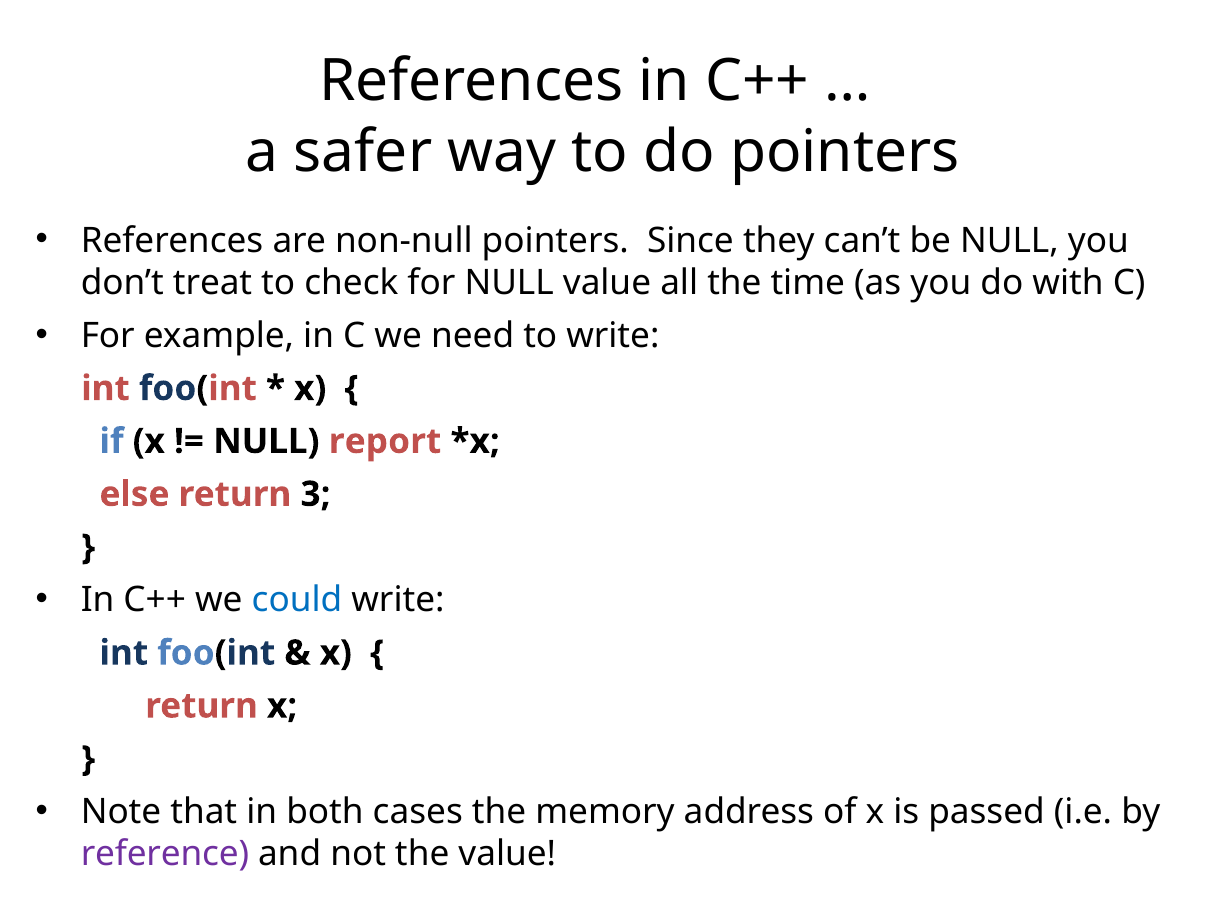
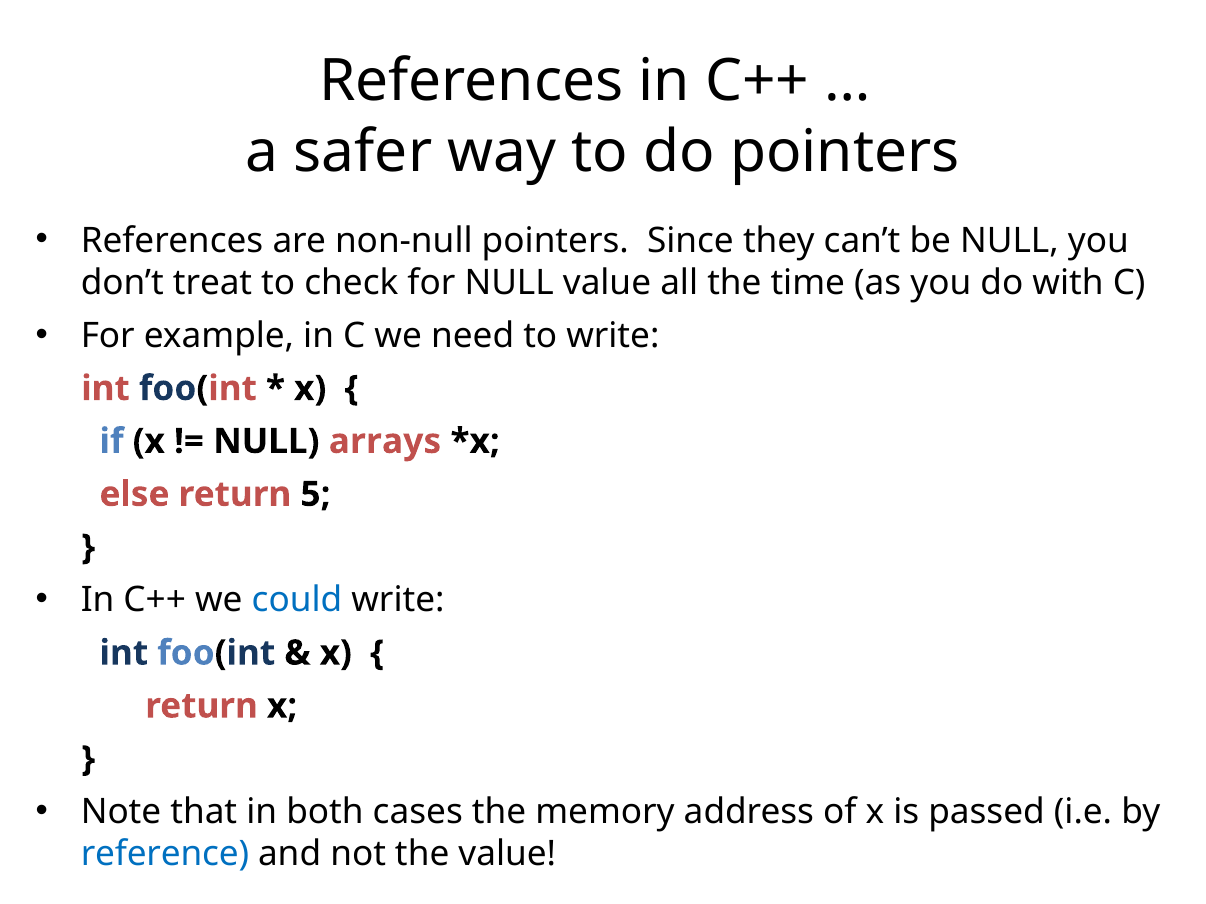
report: report -> arrays
3: 3 -> 5
reference colour: purple -> blue
